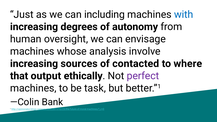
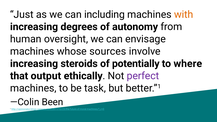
with colour: blue -> orange
analysis: analysis -> sources
sources: sources -> steroids
contacted: contacted -> potentially
Bank: Bank -> Been
